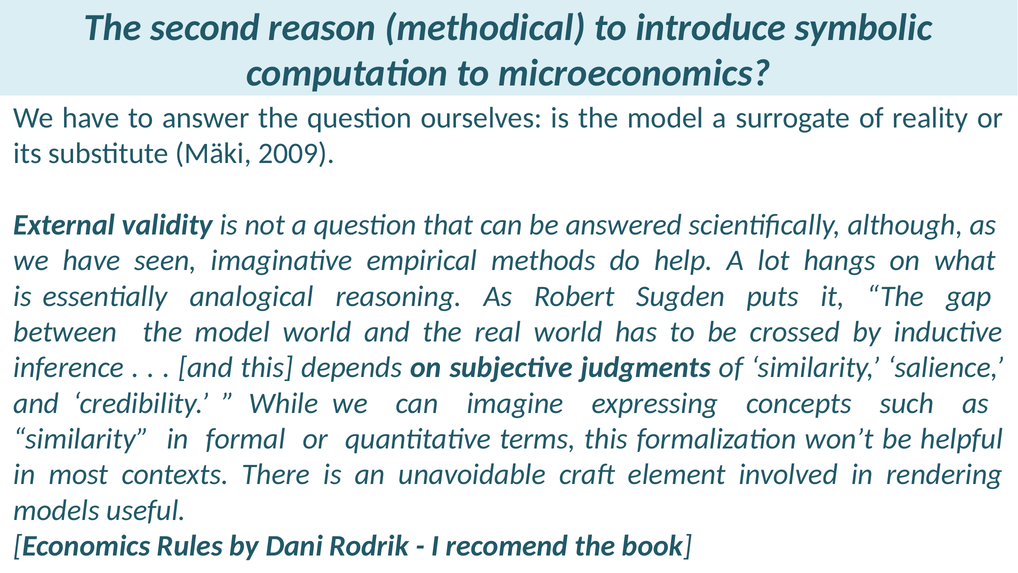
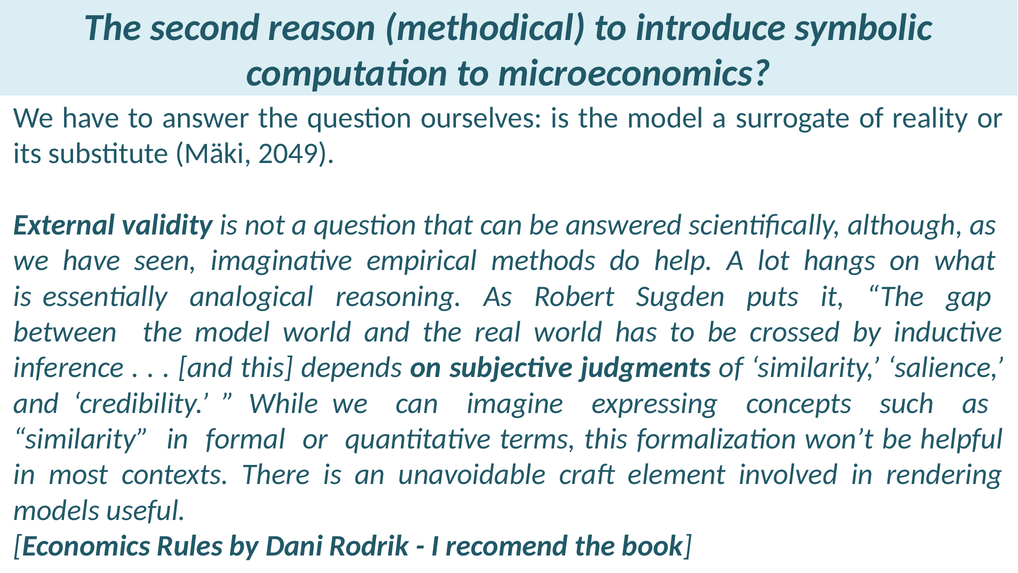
2009: 2009 -> 2049
